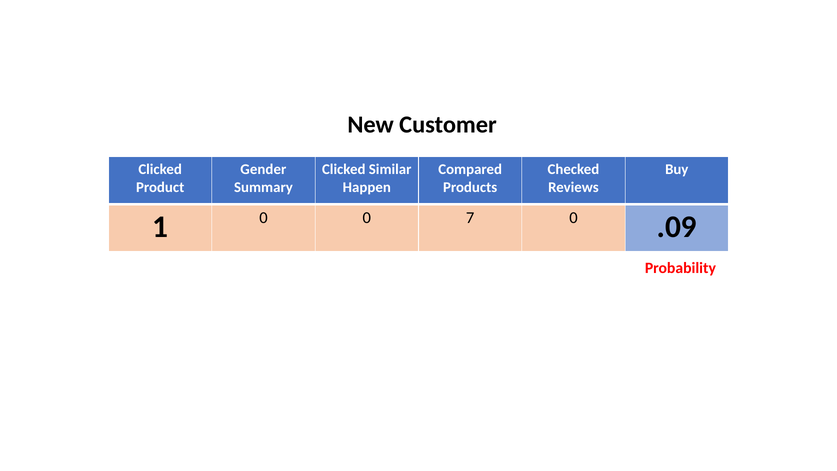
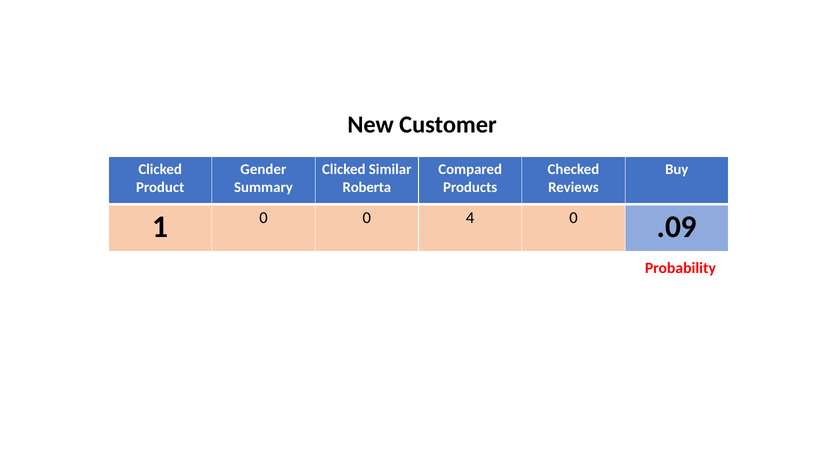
Happen: Happen -> Roberta
7: 7 -> 4
